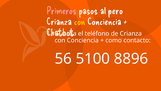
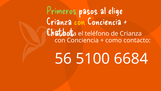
Primeros colour: pink -> light green
pero: pero -> elige
8896: 8896 -> 6684
